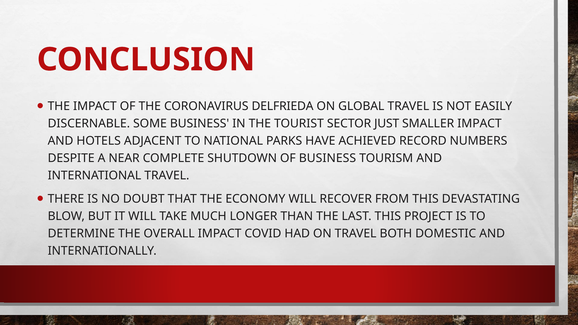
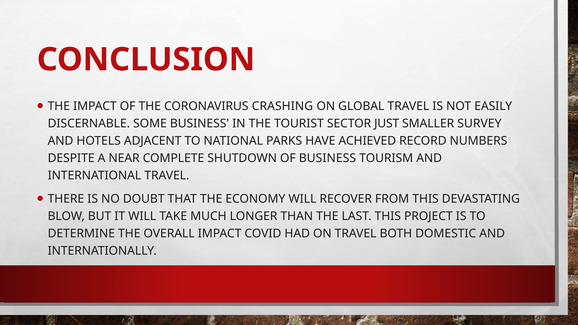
DELFRIEDA: DELFRIEDA -> CRASHING
SMALLER IMPACT: IMPACT -> SURVEY
